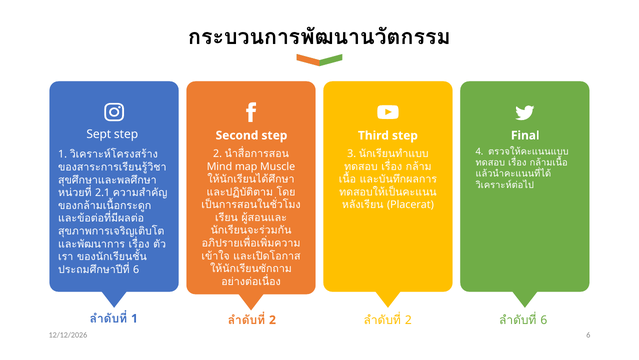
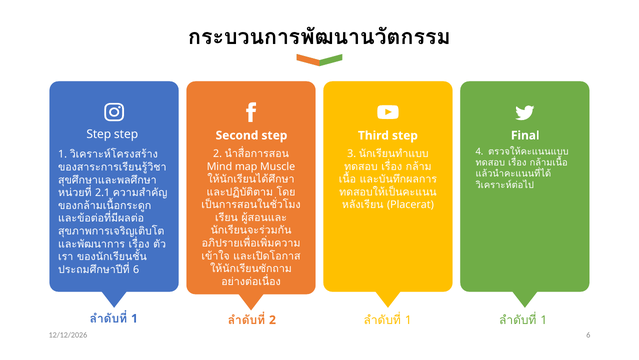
Sept at (99, 134): Sept -> Step
2 at (408, 320): 2 -> 1
6 at (544, 320): 6 -> 1
